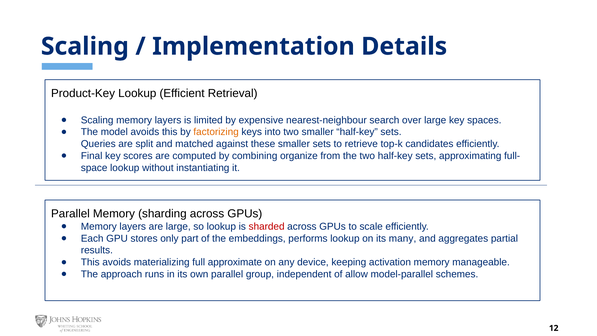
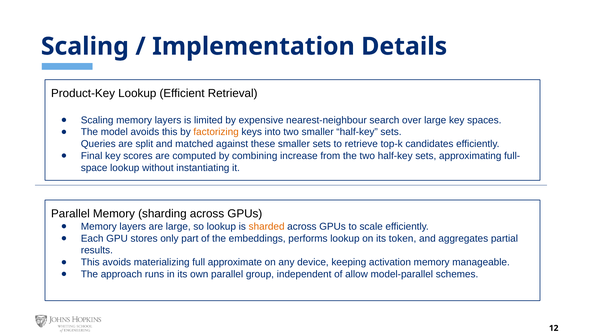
organize: organize -> increase
sharded colour: red -> orange
many: many -> token
